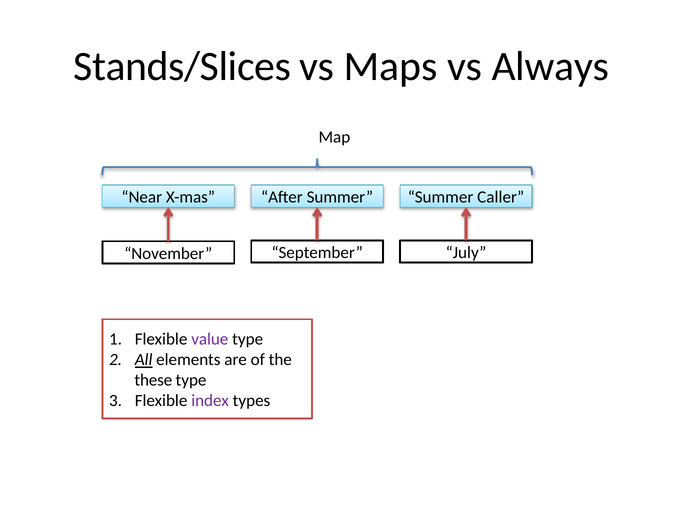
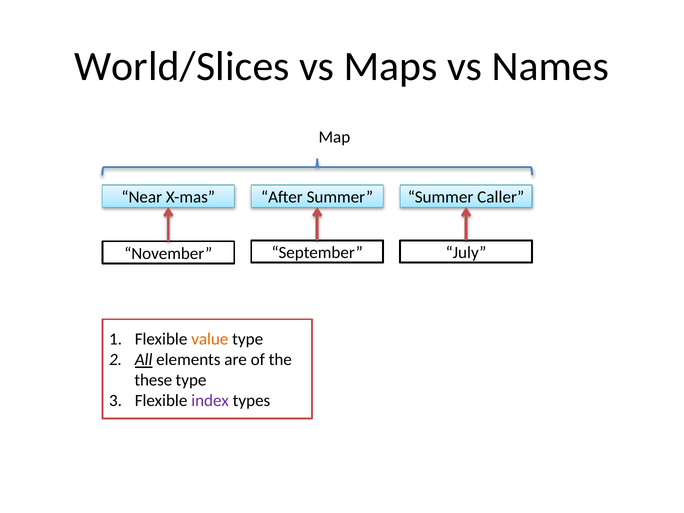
Stands/Slices: Stands/Slices -> World/Slices
Always: Always -> Names
value colour: purple -> orange
